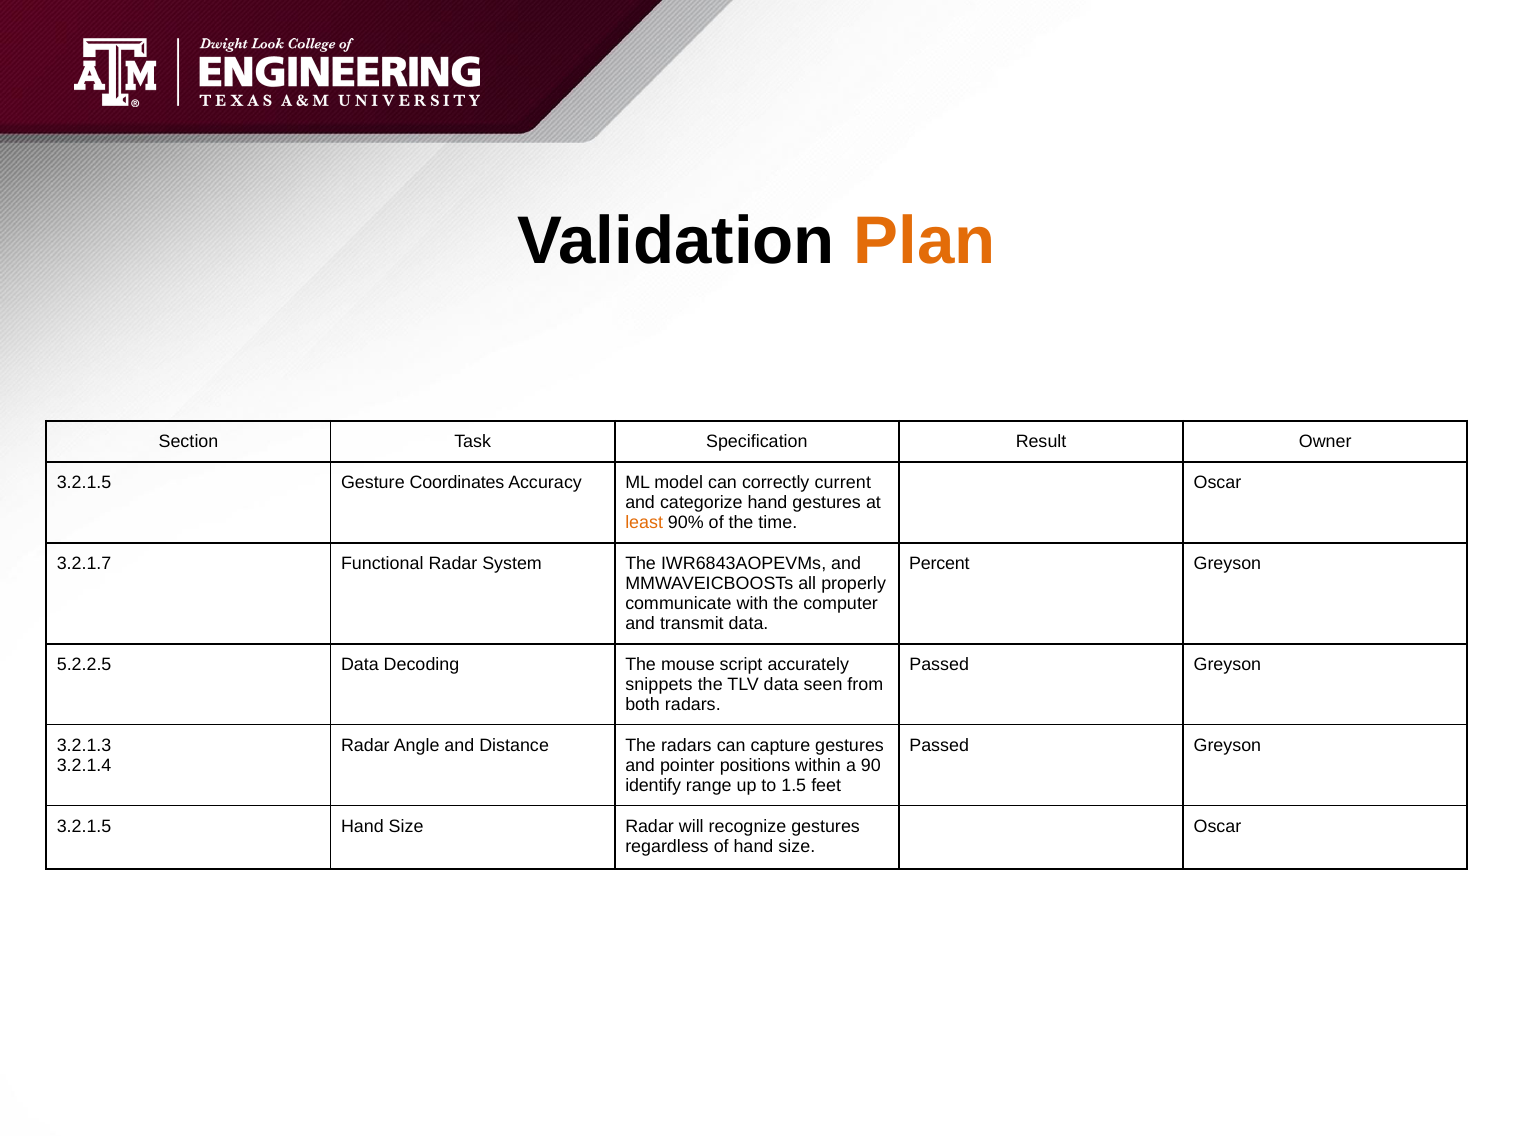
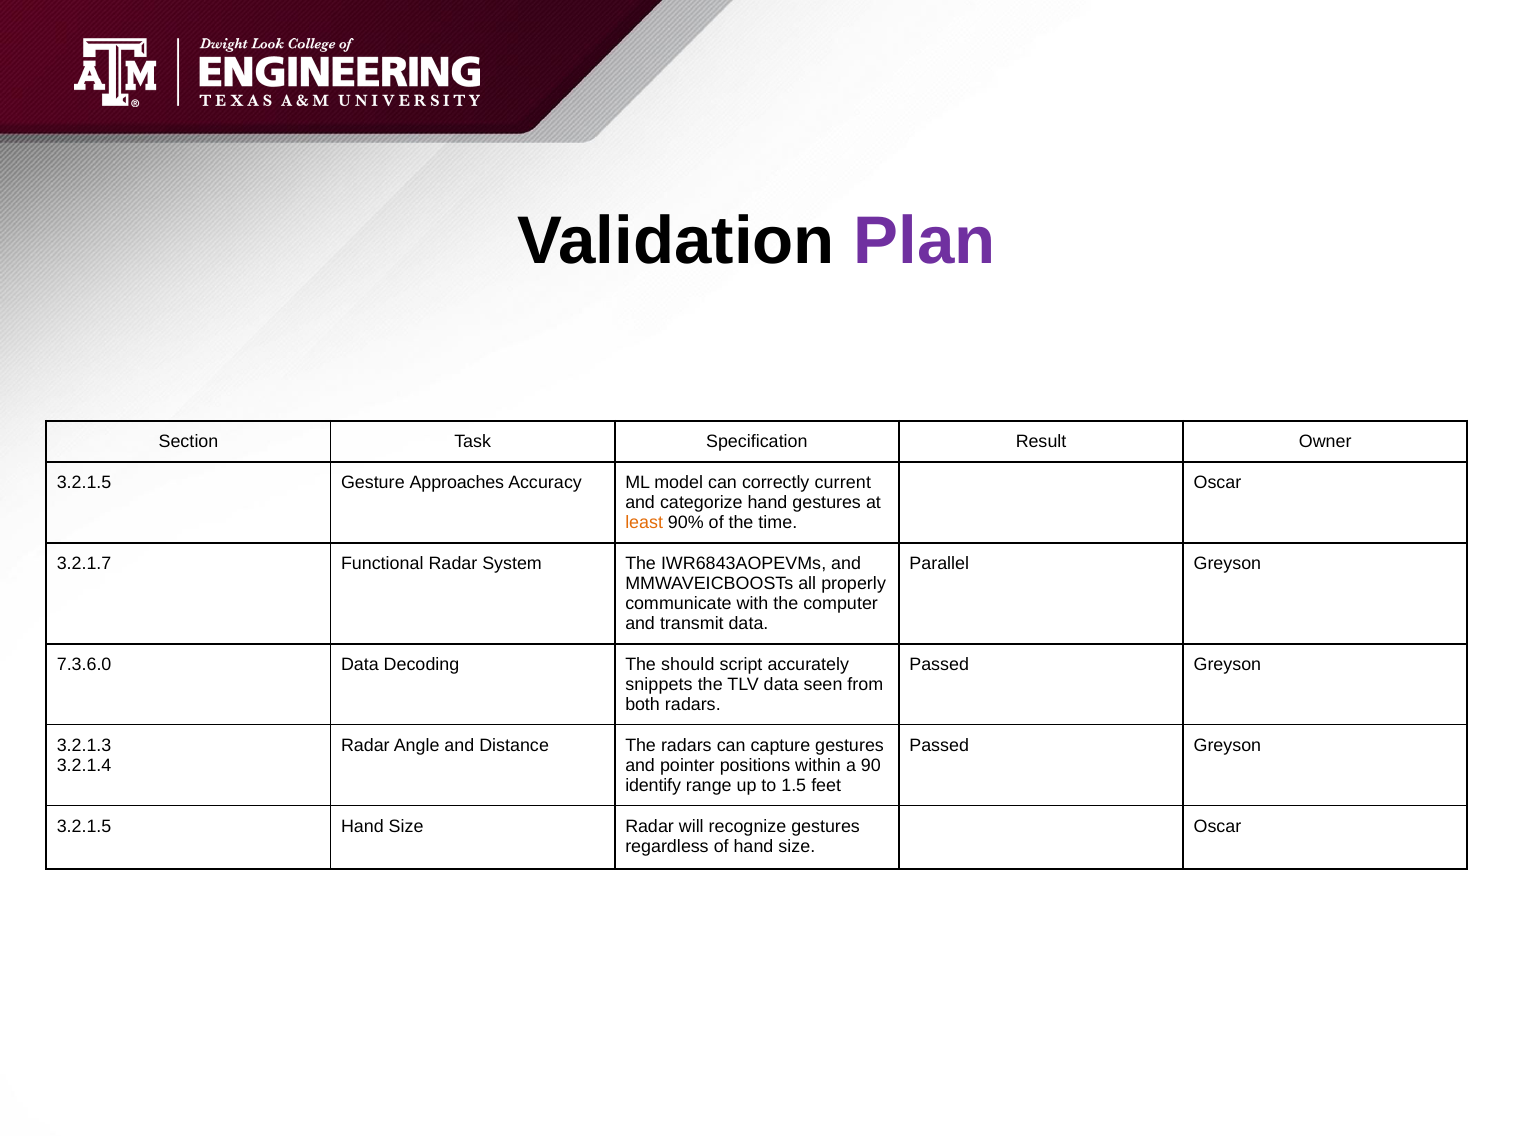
Plan colour: orange -> purple
Coordinates: Coordinates -> Approaches
Percent: Percent -> Parallel
5.2.2.5: 5.2.2.5 -> 7.3.6.0
mouse: mouse -> should
